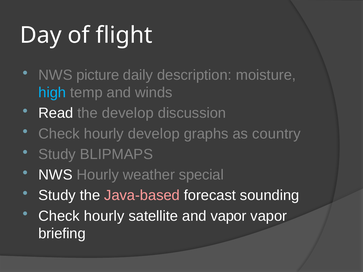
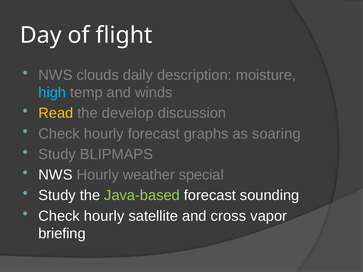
picture: picture -> clouds
Read colour: white -> yellow
hourly develop: develop -> forecast
country: country -> soaring
Java-based colour: pink -> light green
and vapor: vapor -> cross
